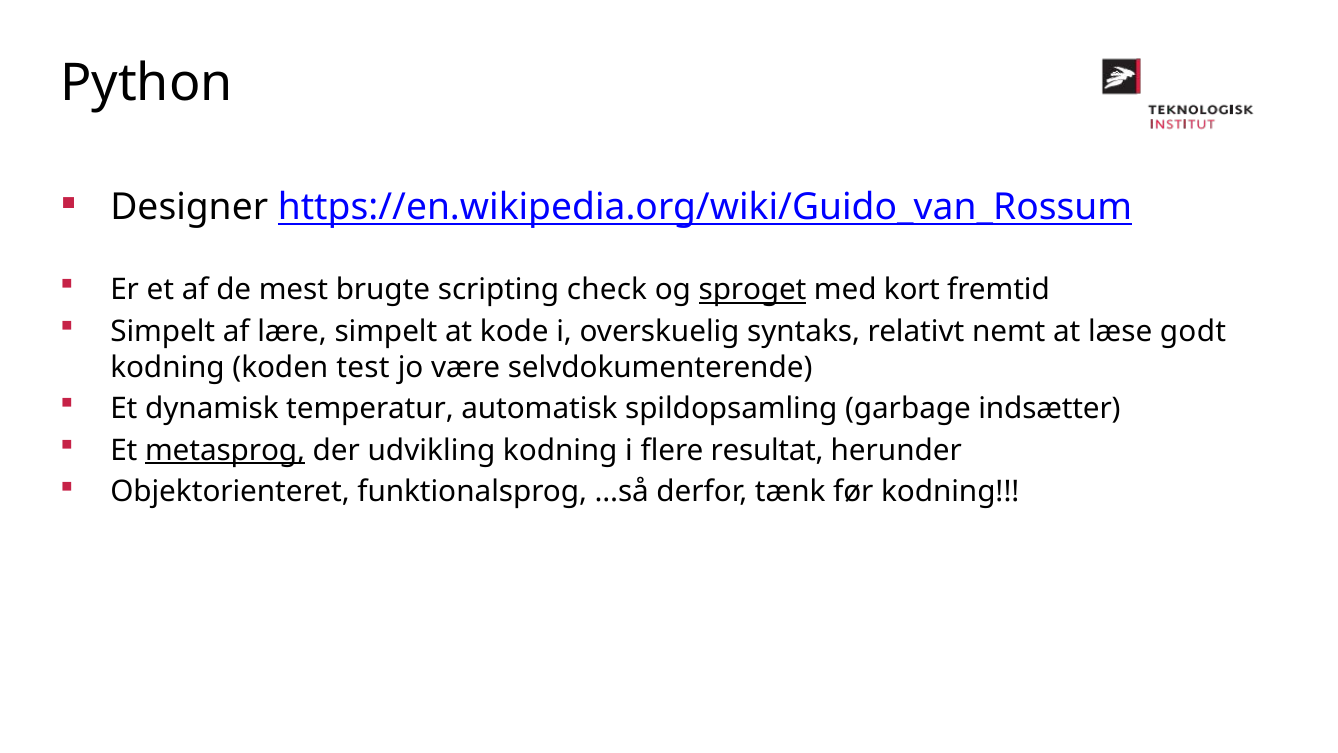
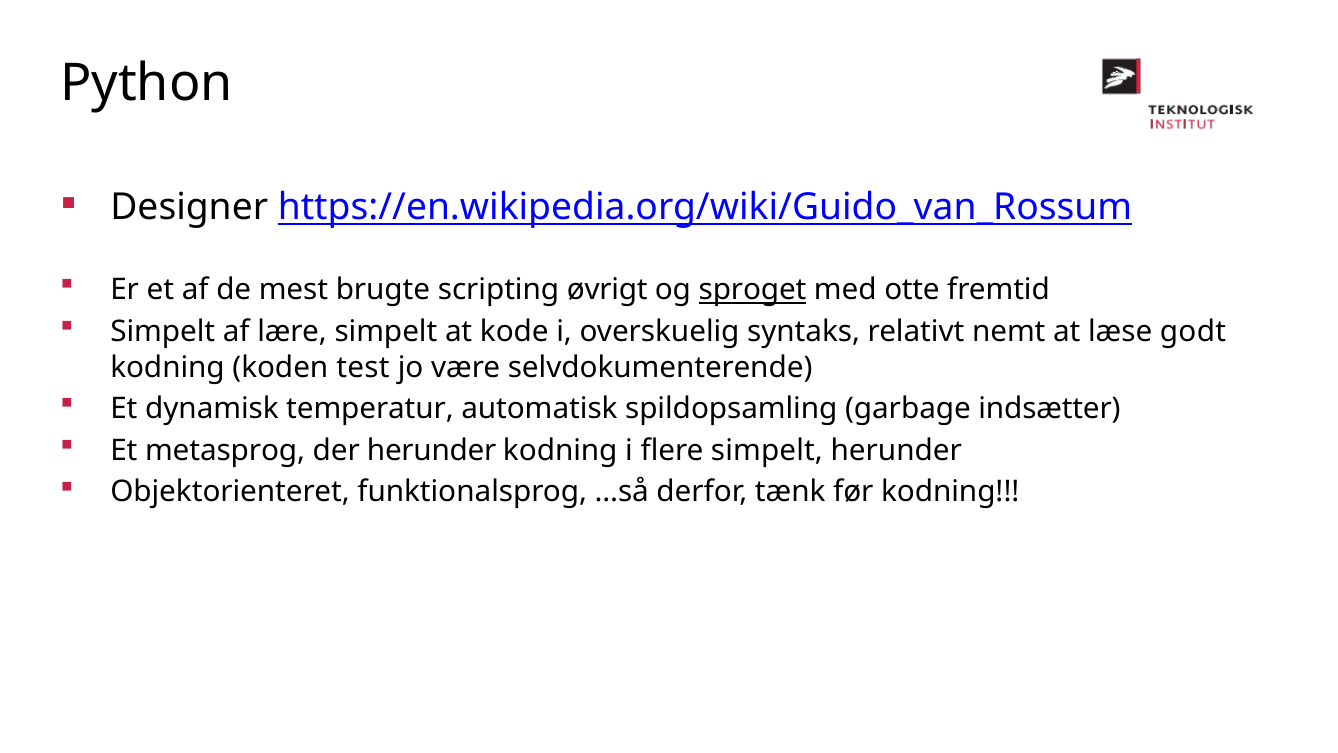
check: check -> øvrigt
kort: kort -> otte
metasprog underline: present -> none
der udvikling: udvikling -> herunder
flere resultat: resultat -> simpelt
